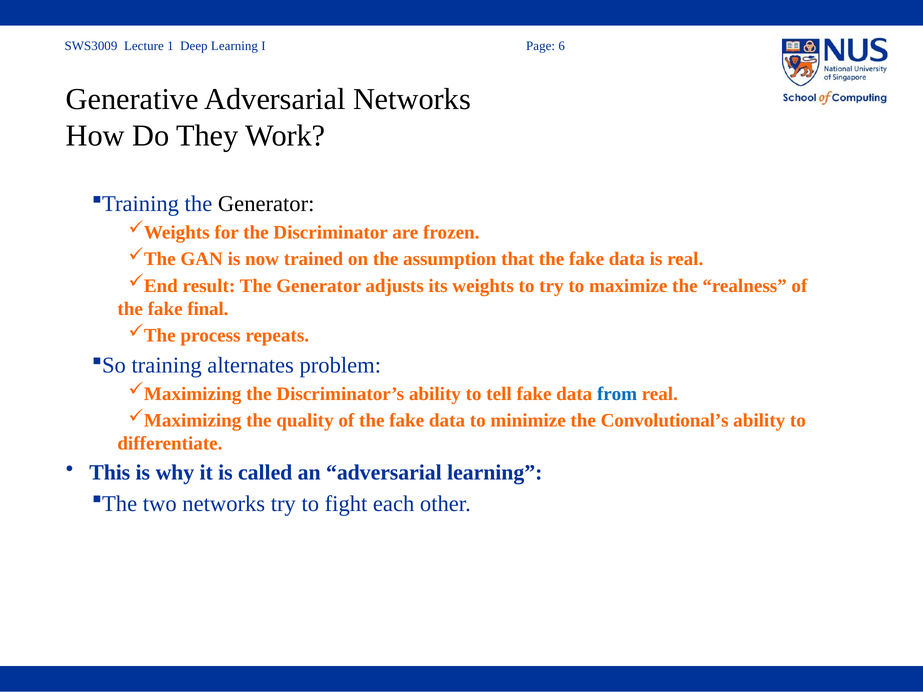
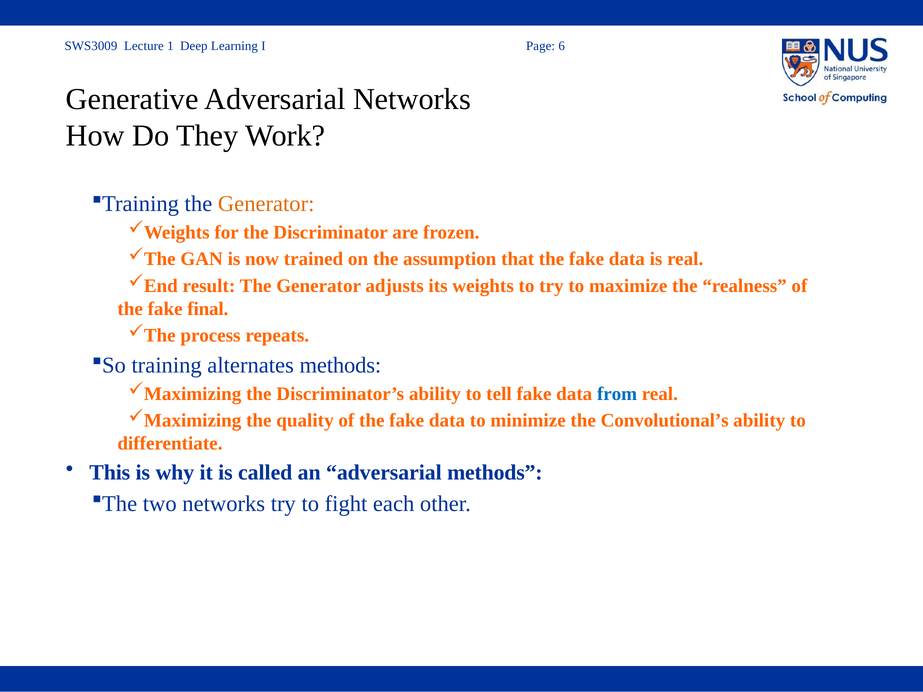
Generator at (266, 204) colour: black -> orange
alternates problem: problem -> methods
adversarial learning: learning -> methods
